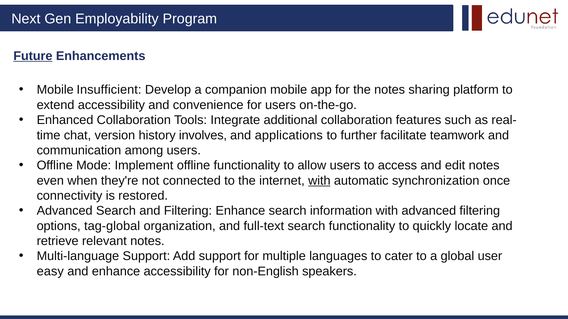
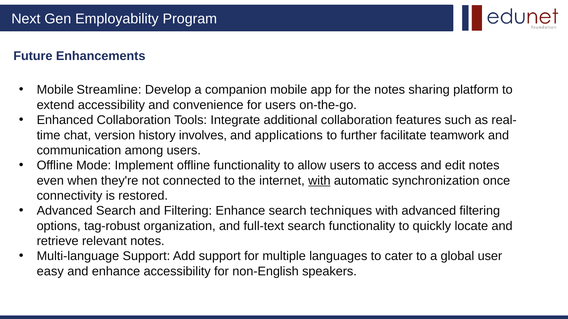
Future underline: present -> none
Insufficient: Insufficient -> Streamline
information: information -> techniques
tag-global: tag-global -> tag-robust
